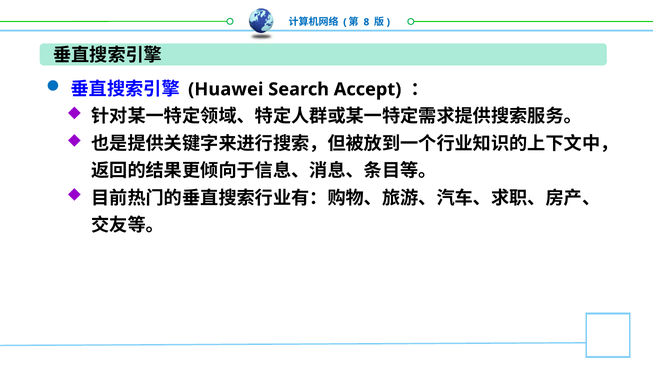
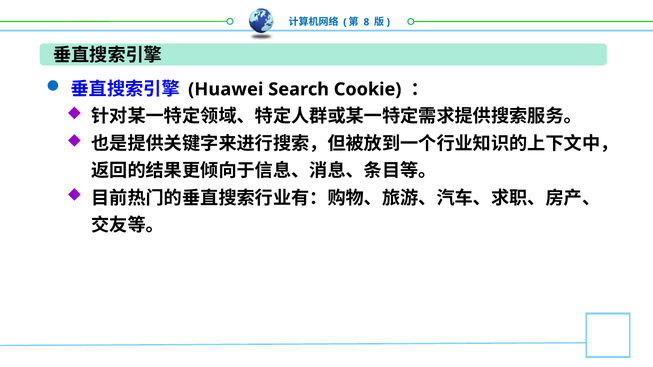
Accept: Accept -> Cookie
